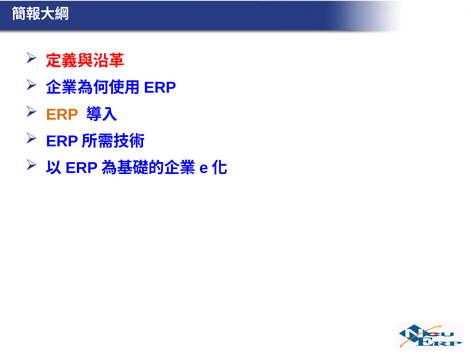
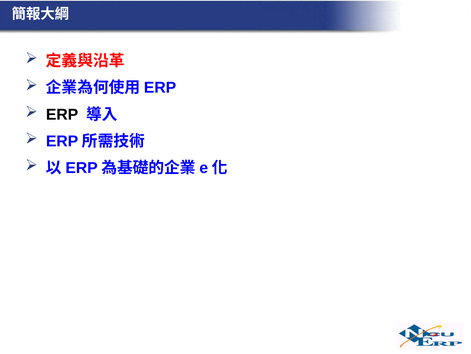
ERP colour: orange -> black
